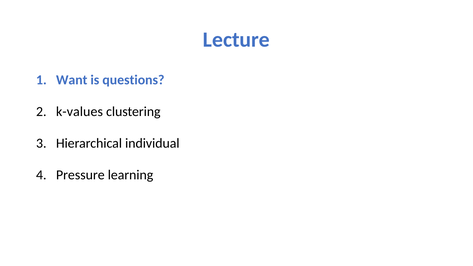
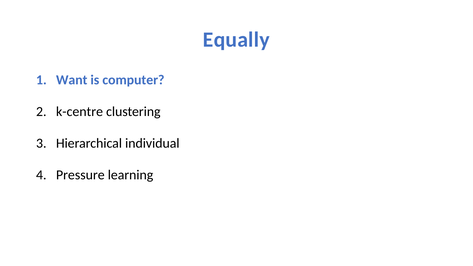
Lecture: Lecture -> Equally
questions: questions -> computer
k-values: k-values -> k-centre
